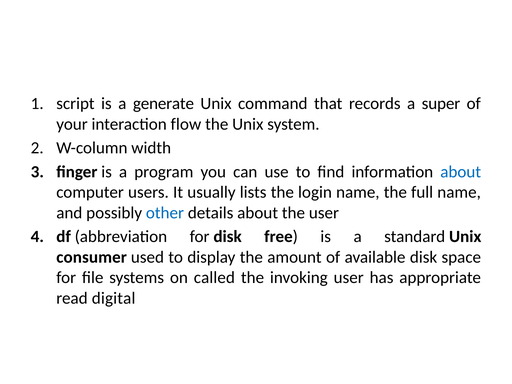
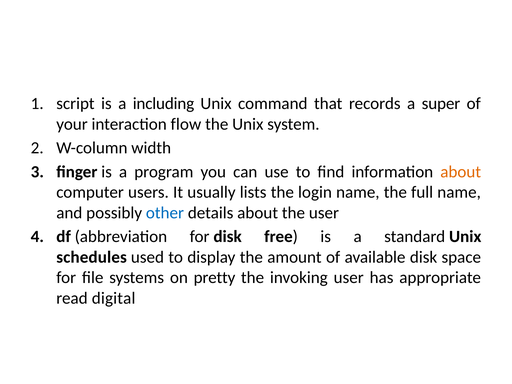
generate: generate -> including
about at (461, 172) colour: blue -> orange
consumer: consumer -> schedules
called: called -> pretty
